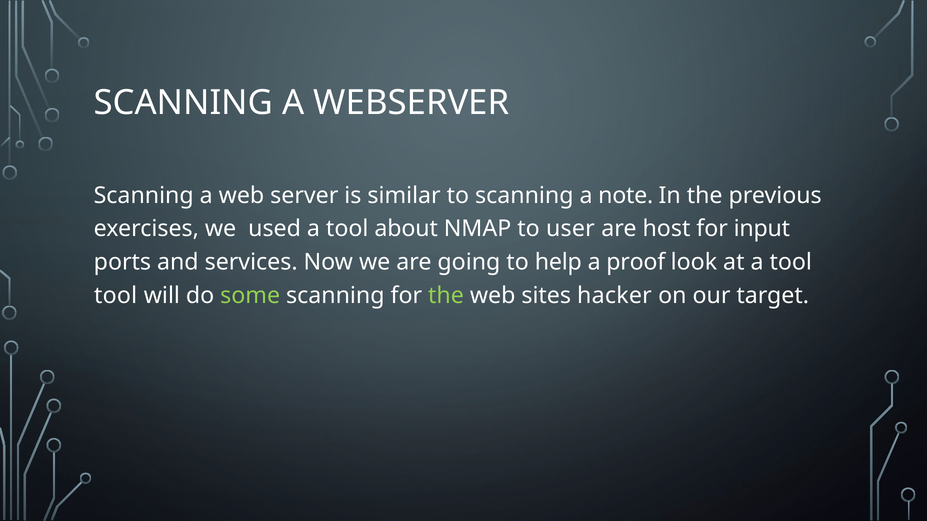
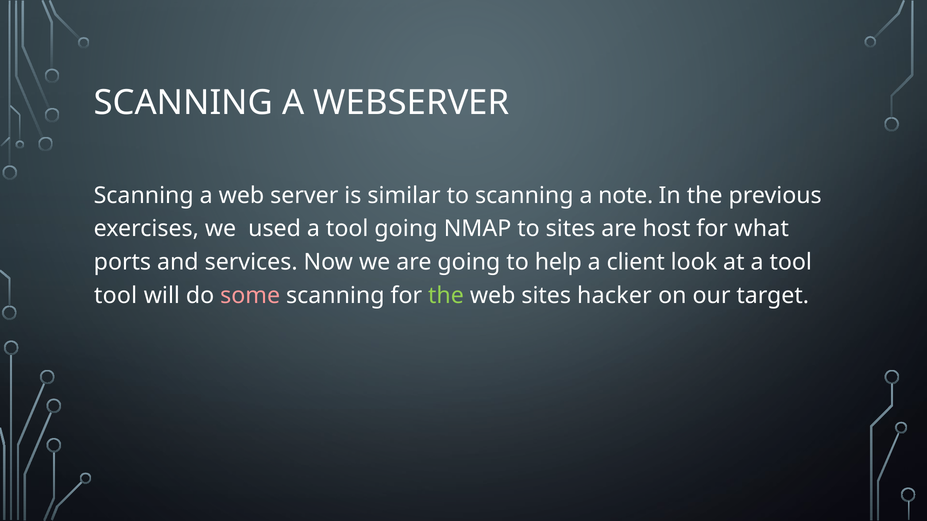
tool about: about -> going
to user: user -> sites
input: input -> what
proof: proof -> client
some colour: light green -> pink
